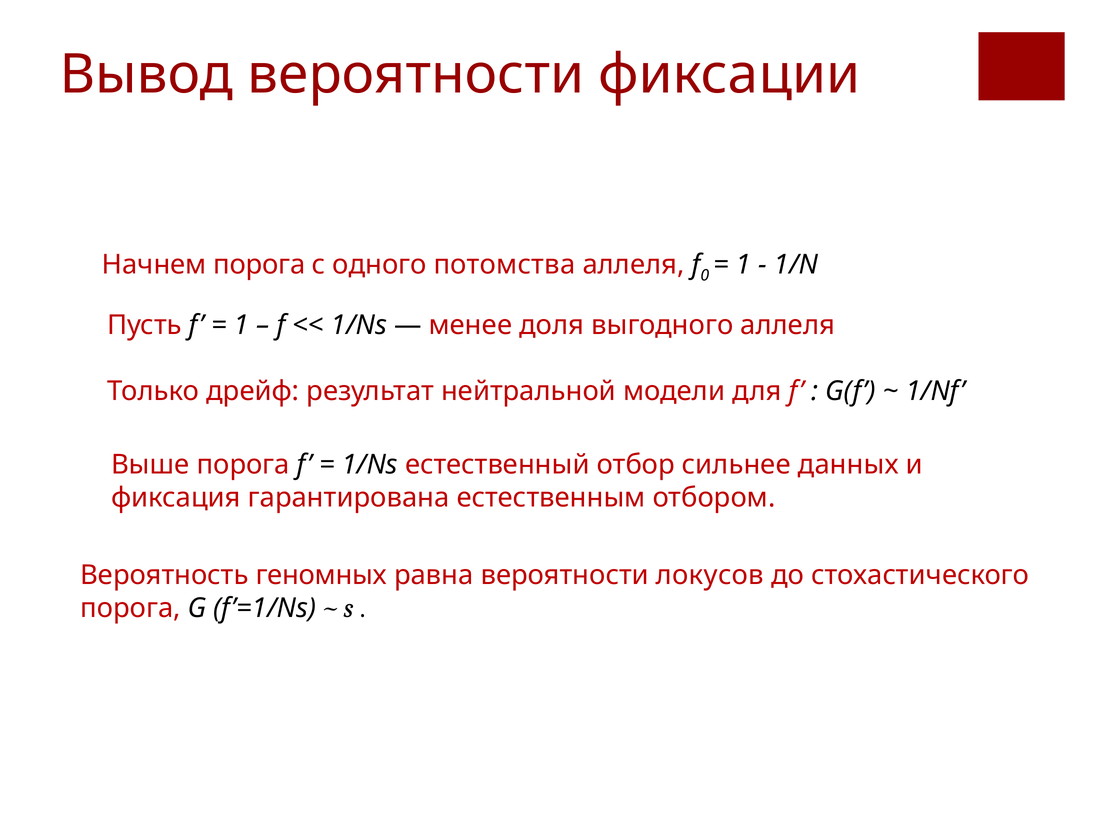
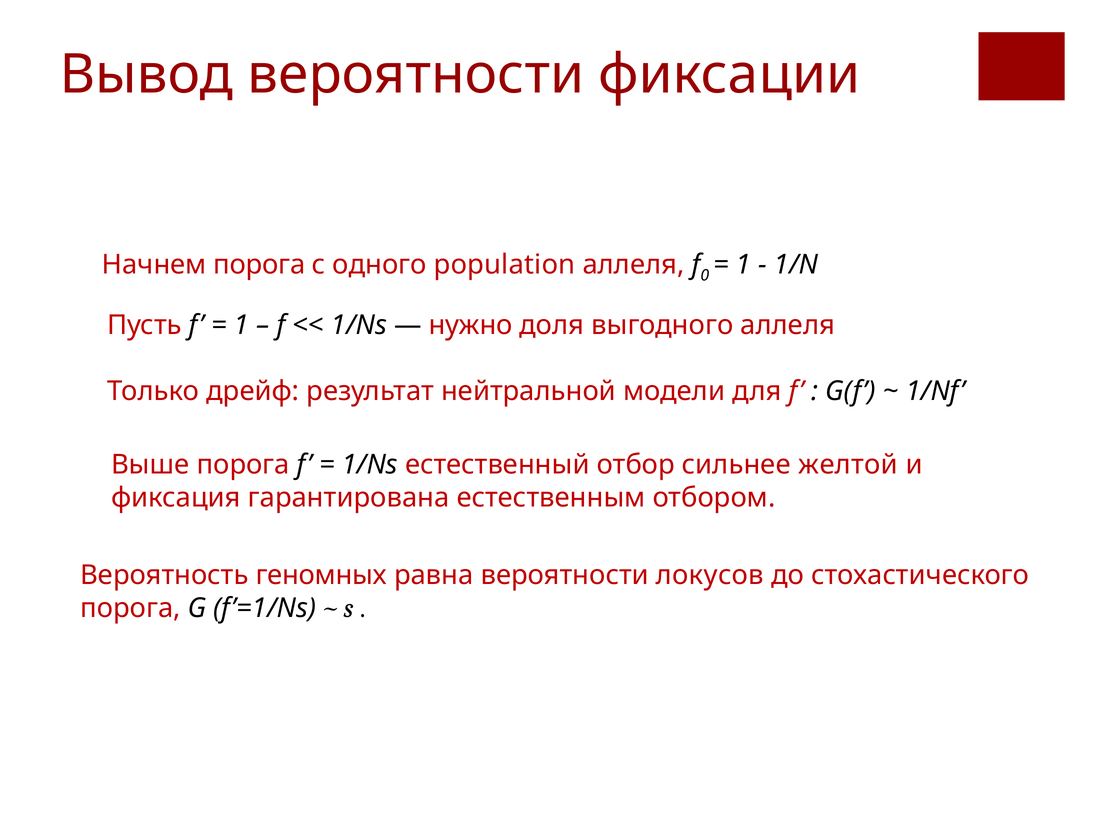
потомства: потомства -> population
менее: менее -> нужно
данных: данных -> желтой
